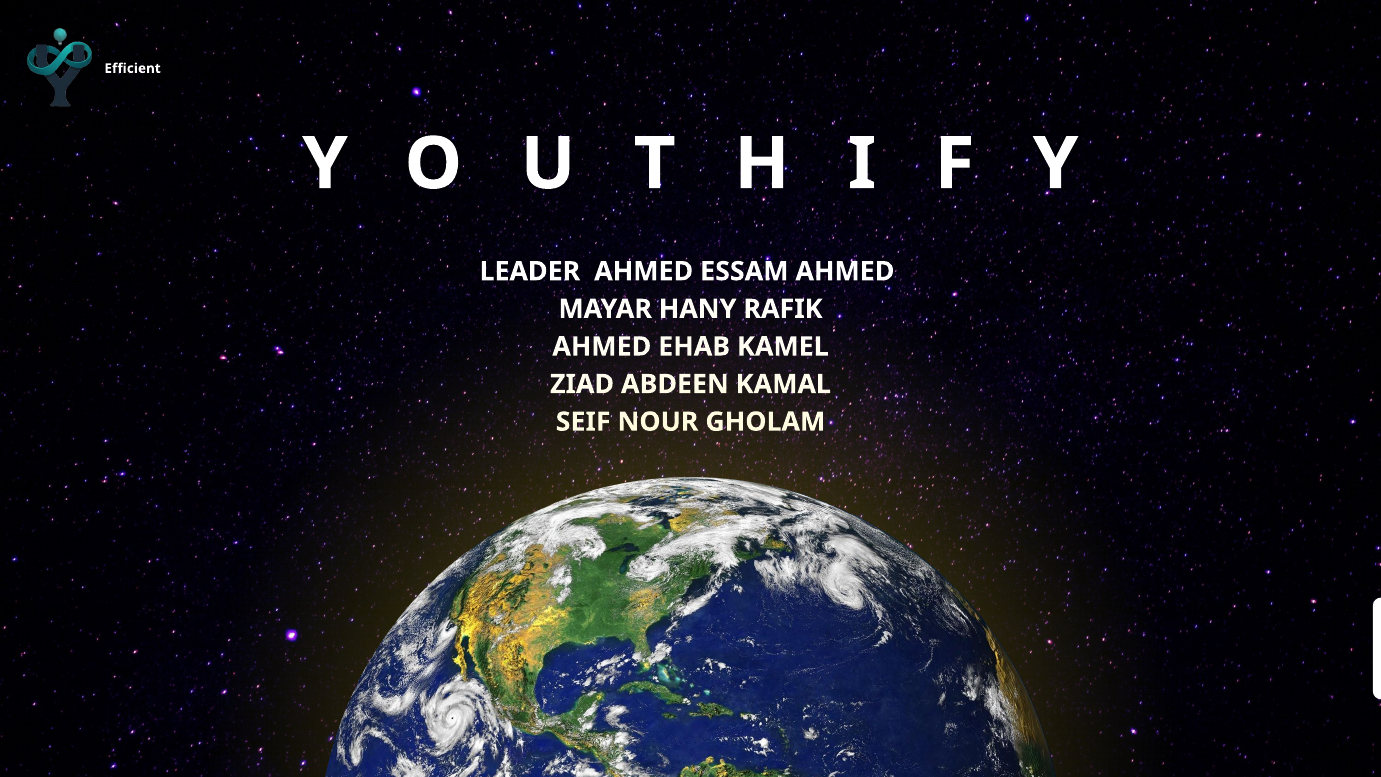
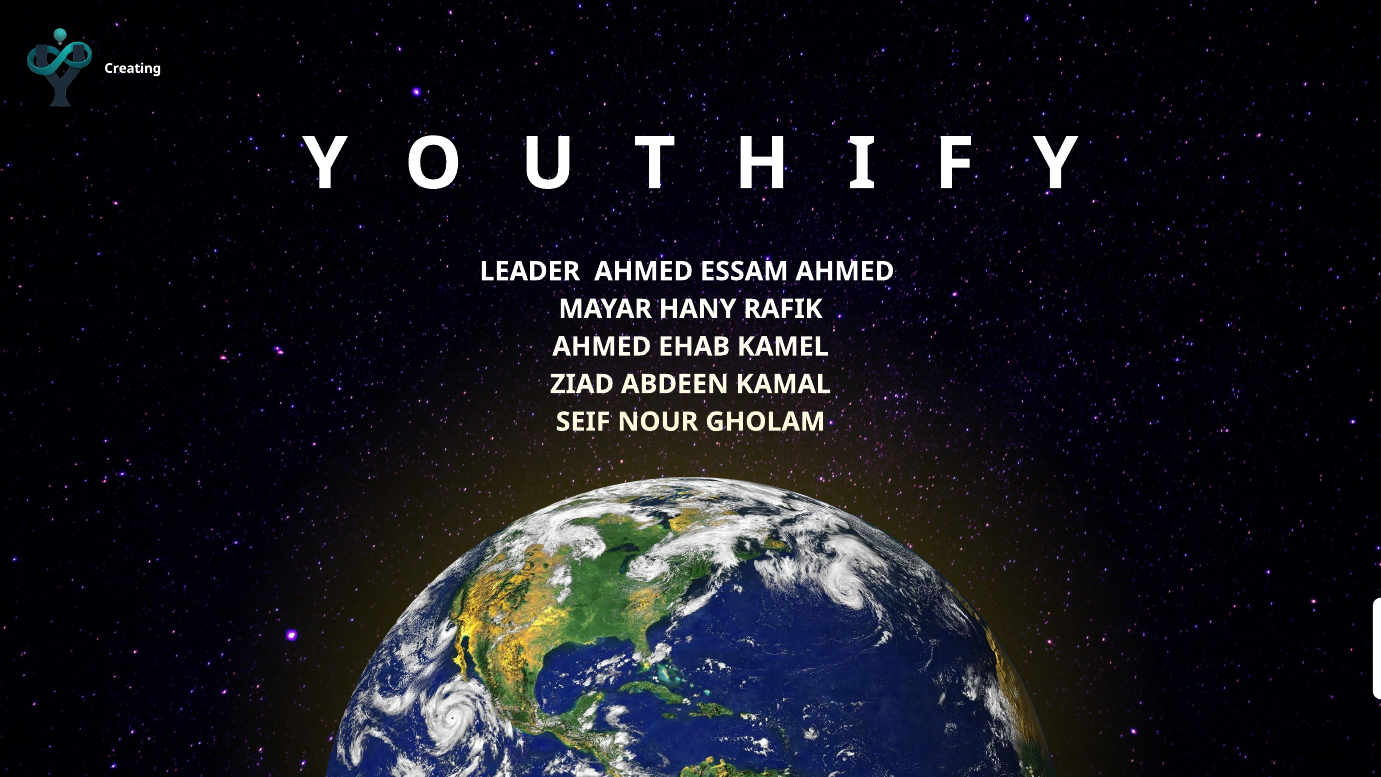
Efficient: Efficient -> Creating
